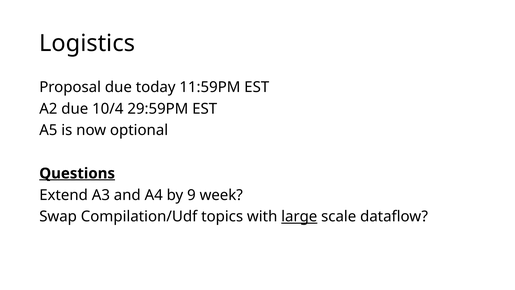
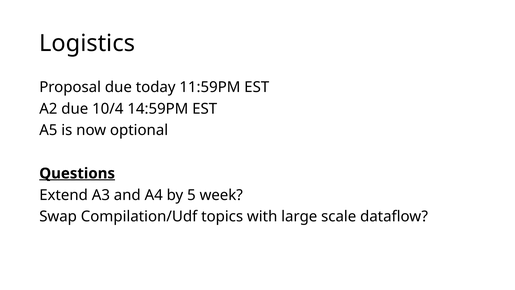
29:59PM: 29:59PM -> 14:59PM
9: 9 -> 5
large underline: present -> none
